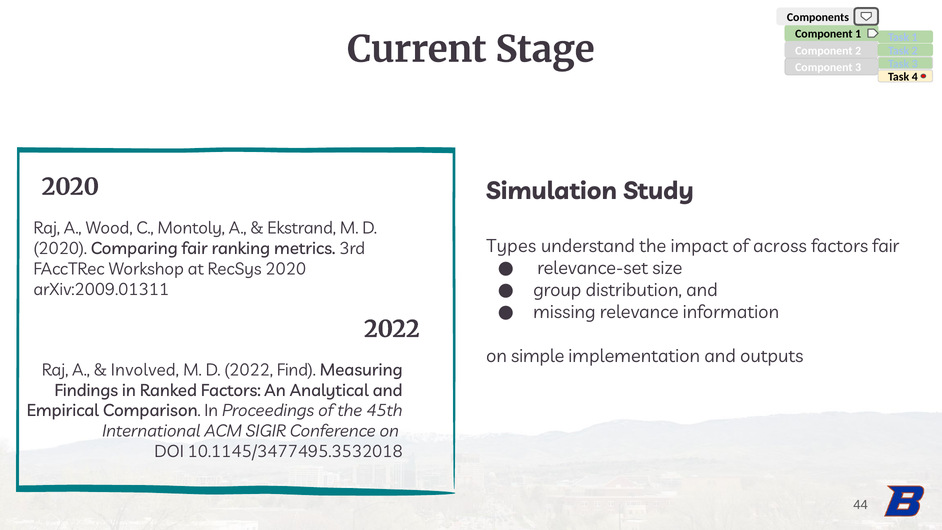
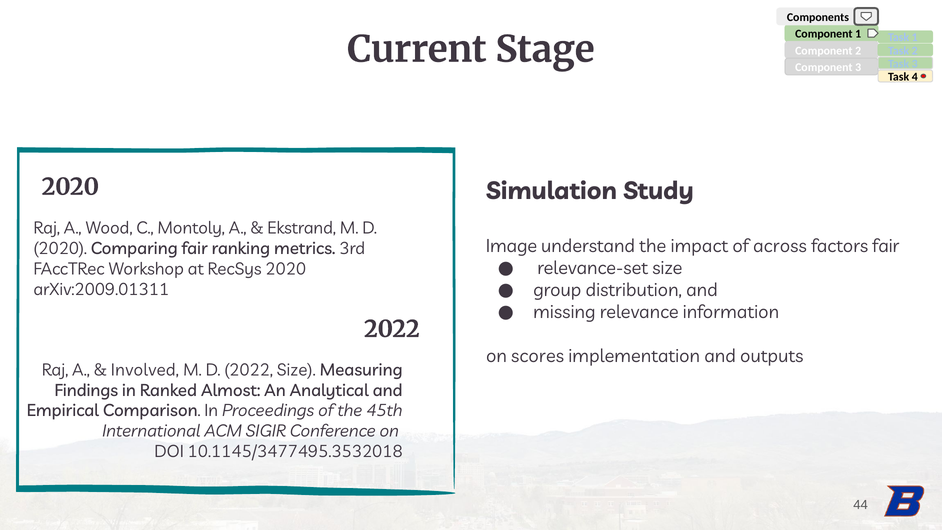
Types: Types -> Image
simple: simple -> scores
2022 Find: Find -> Size
Ranked Factors: Factors -> Almost
